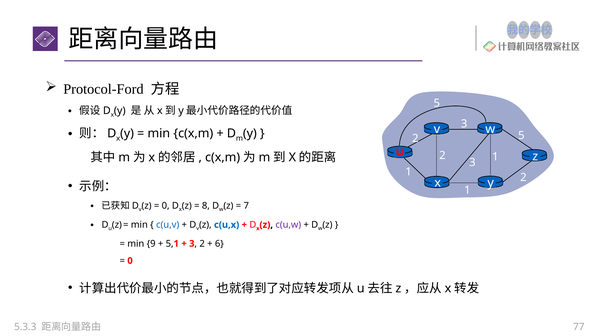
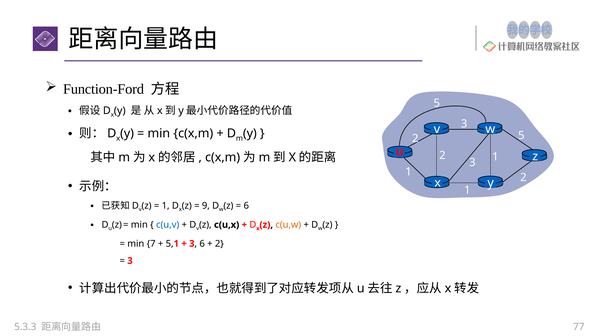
Protocol-Ford: Protocol-Ford -> Function-Ford
0 at (166, 206): 0 -> 1
8: 8 -> 9
7 at (246, 206): 7 -> 6
c(u,x colour: blue -> black
c(u,w colour: purple -> orange
9: 9 -> 7
3 2: 2 -> 6
6 at (219, 244): 6 -> 2
0 at (130, 261): 0 -> 3
